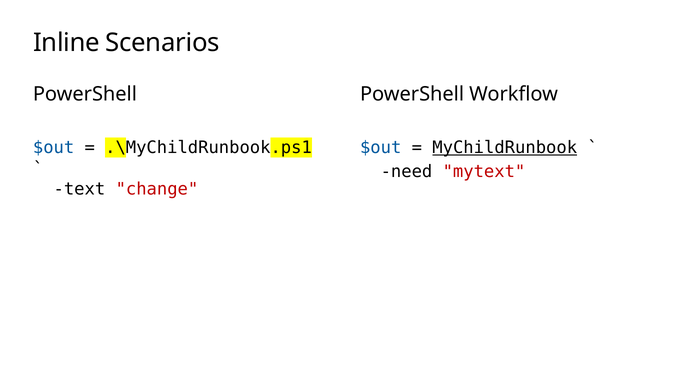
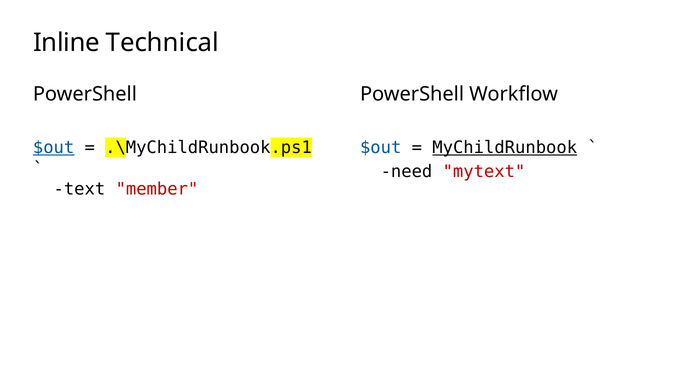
Scenarios: Scenarios -> Technical
$out at (54, 148) underline: none -> present
change: change -> member
